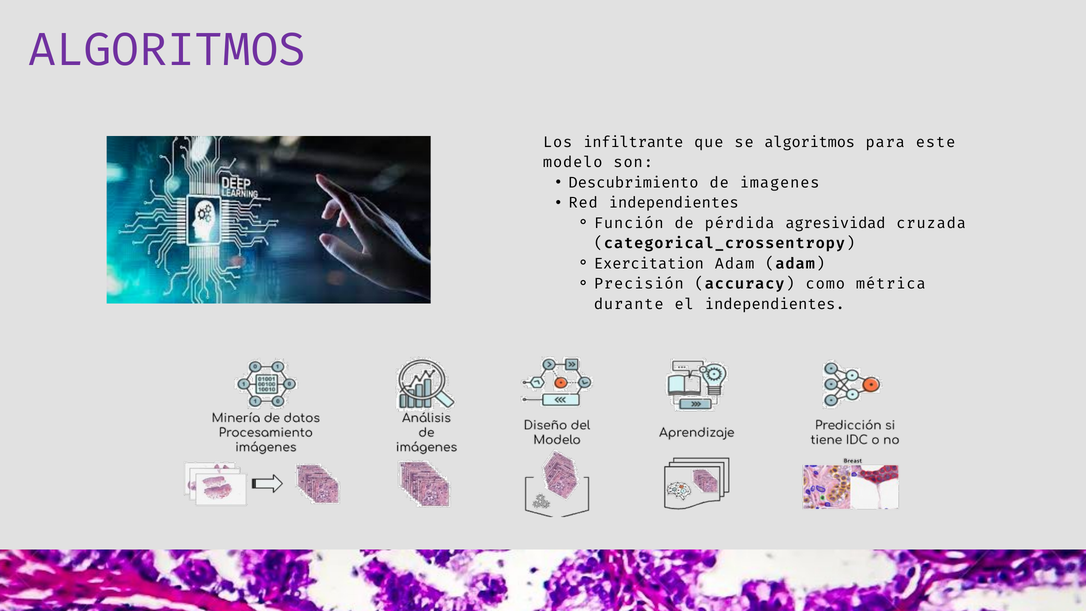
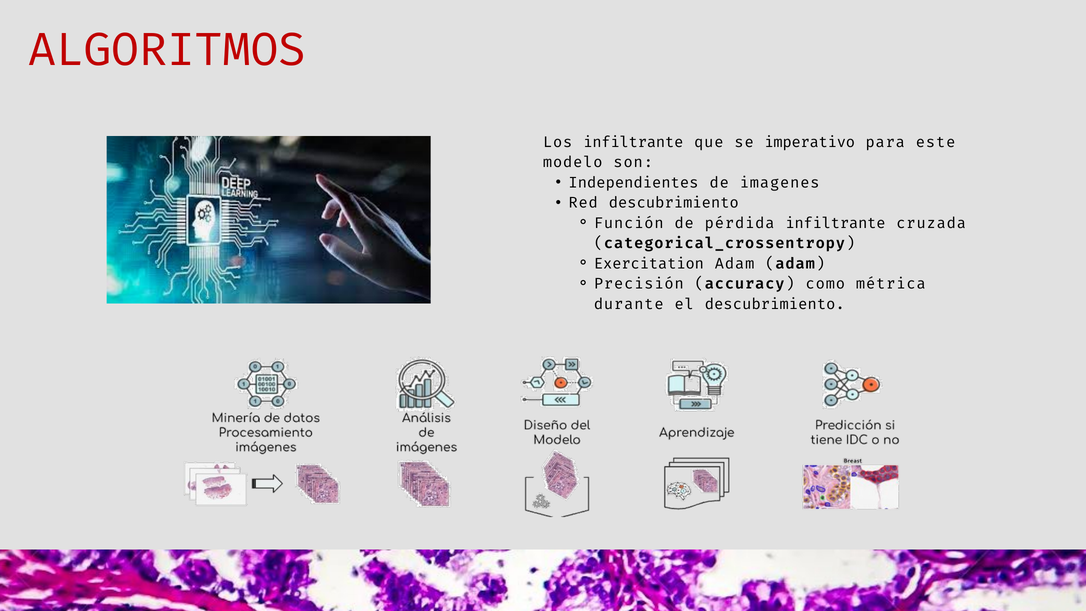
ALGORITMOS at (167, 51) colour: purple -> red
se algoritmos: algoritmos -> imperativo
Descubrimiento: Descubrimiento -> Independientes
Red independientes: independientes -> descubrimiento
pérdida agresividad: agresividad -> infiltrante
el independientes: independientes -> descubrimiento
